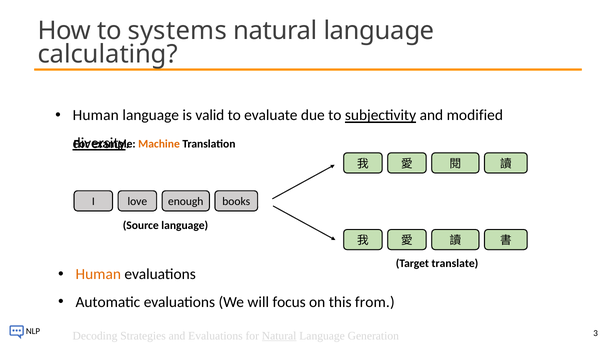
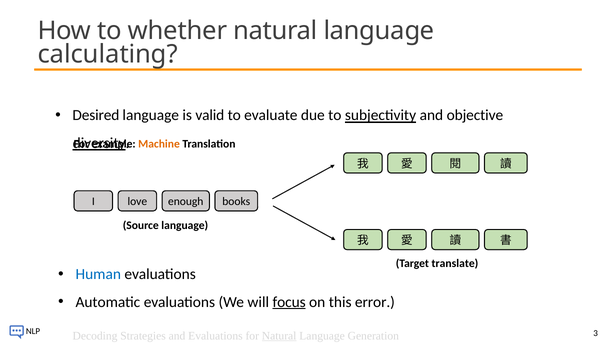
systems: systems -> whether
Human at (96, 116): Human -> Desired
modified: modified -> objective
Human at (98, 275) colour: orange -> blue
focus underline: none -> present
from: from -> error
